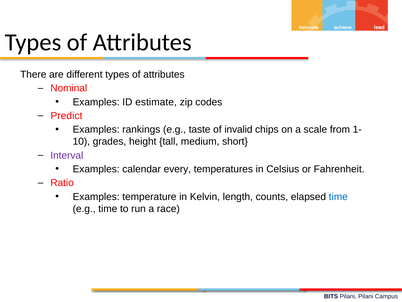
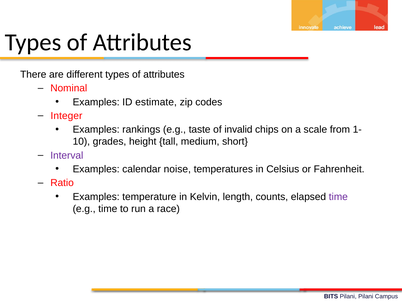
Predict: Predict -> Integer
every: every -> noise
time at (338, 196) colour: blue -> purple
